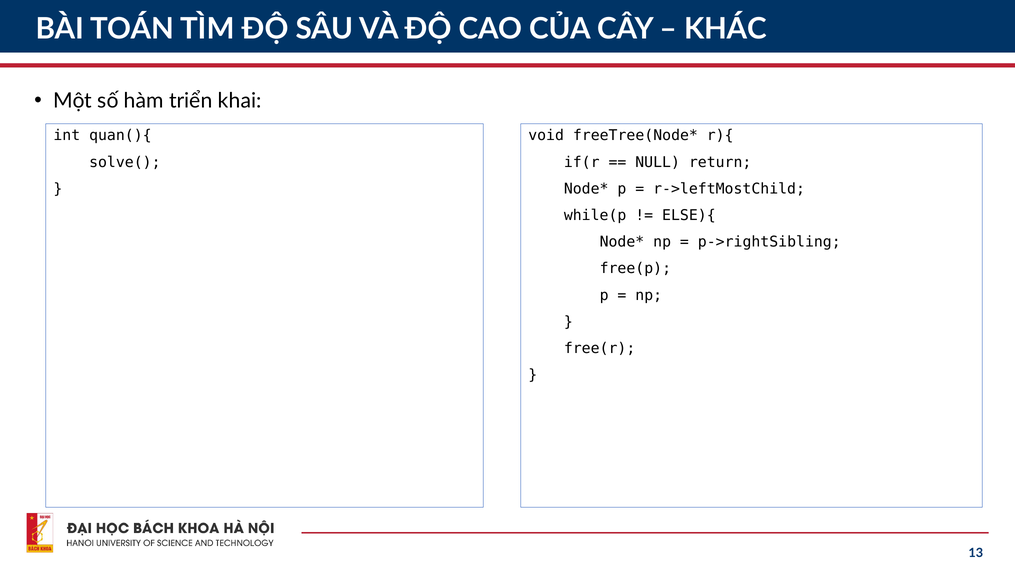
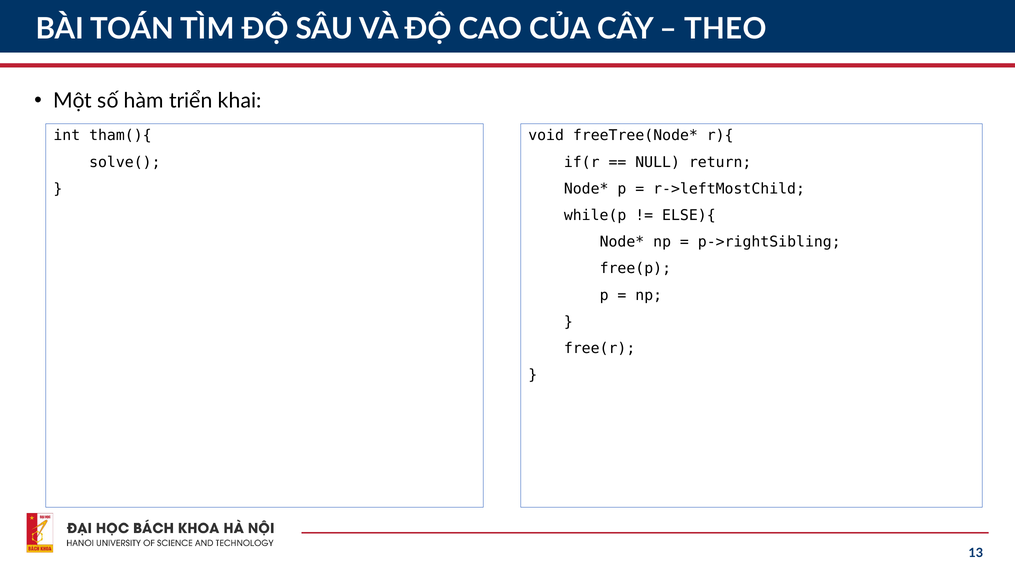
KHÁC: KHÁC -> THEO
quan(){: quan(){ -> tham(){
